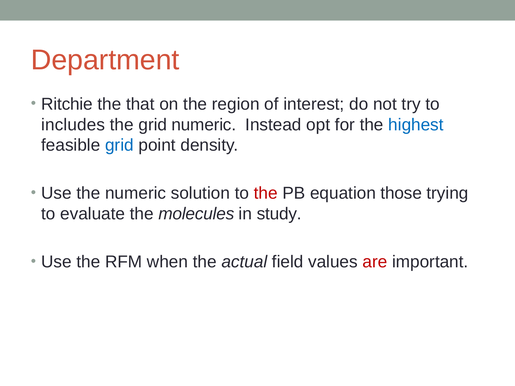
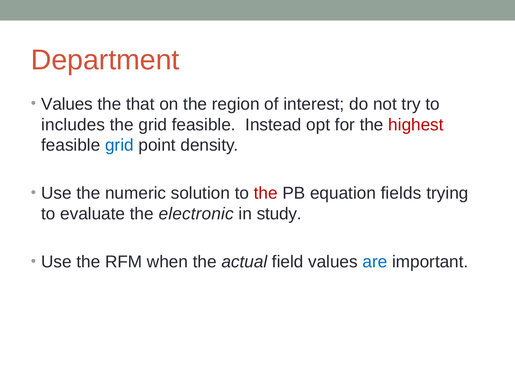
Ritchie at (67, 104): Ritchie -> Values
grid numeric: numeric -> feasible
highest colour: blue -> red
those: those -> fields
molecules: molecules -> electronic
are colour: red -> blue
